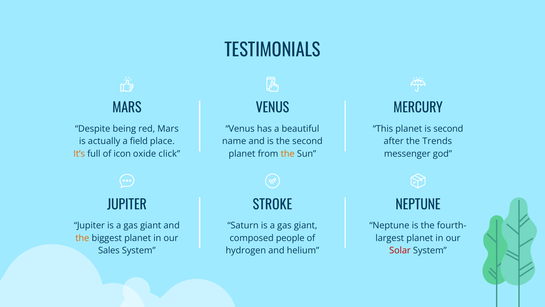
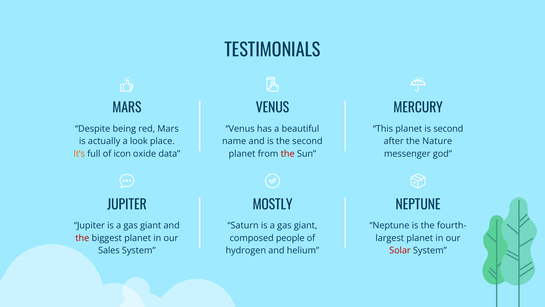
field: field -> look
Trends: Trends -> Nature
click: click -> data
the at (288, 154) colour: orange -> red
STROKE: STROKE -> MOSTLY
the at (82, 238) colour: orange -> red
